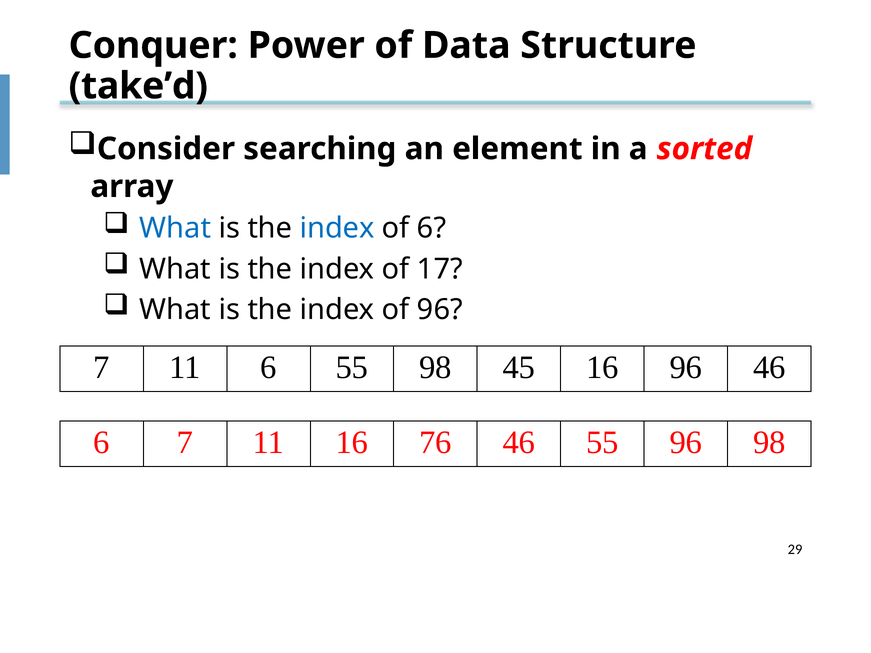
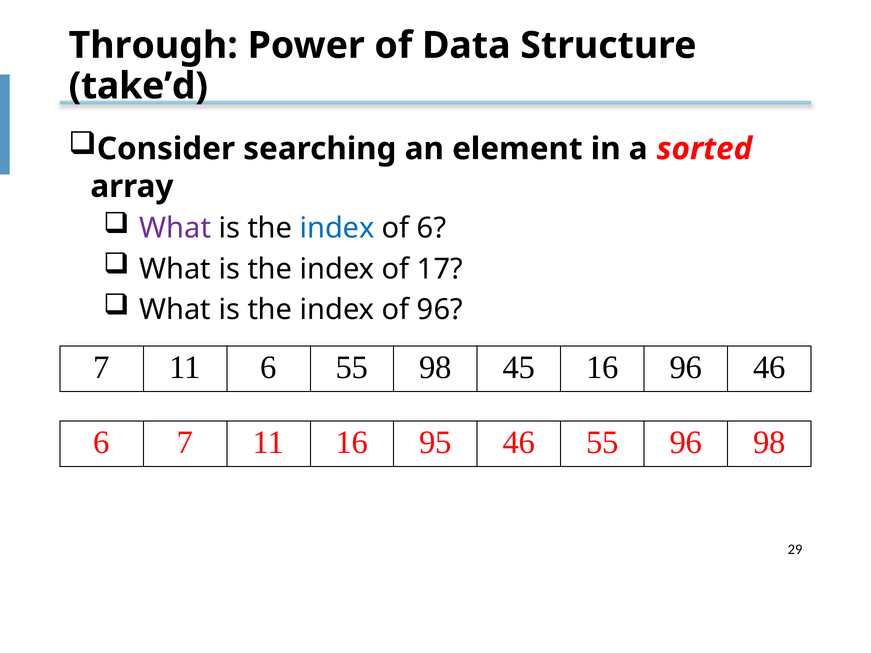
Conquer: Conquer -> Through
What at (175, 228) colour: blue -> purple
76: 76 -> 95
